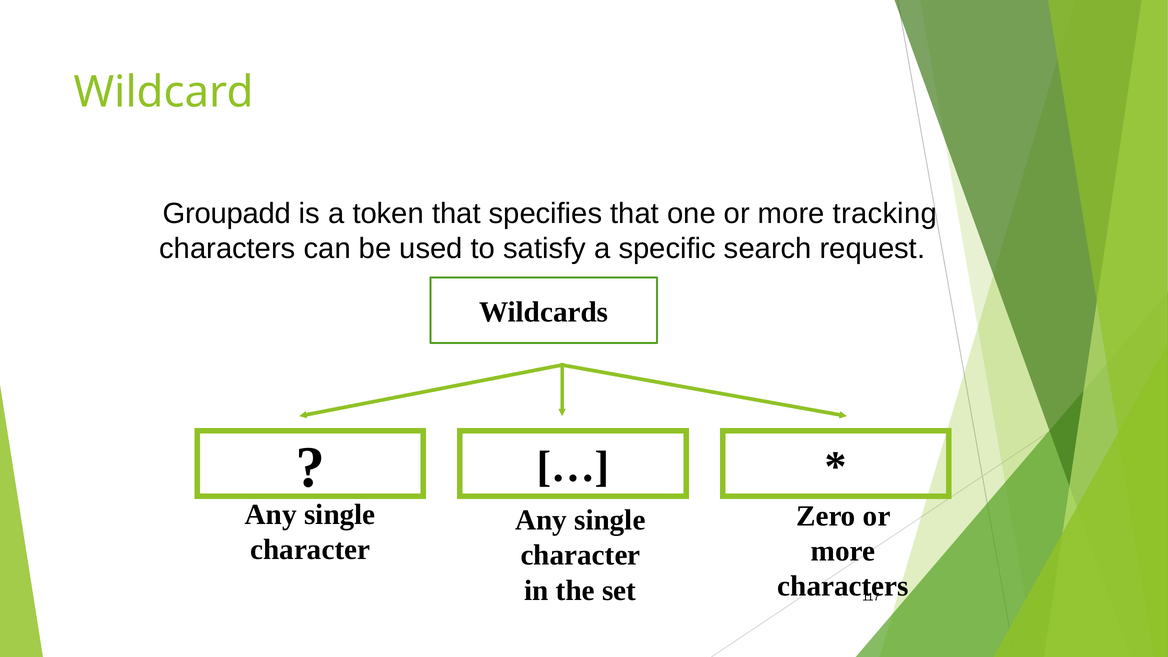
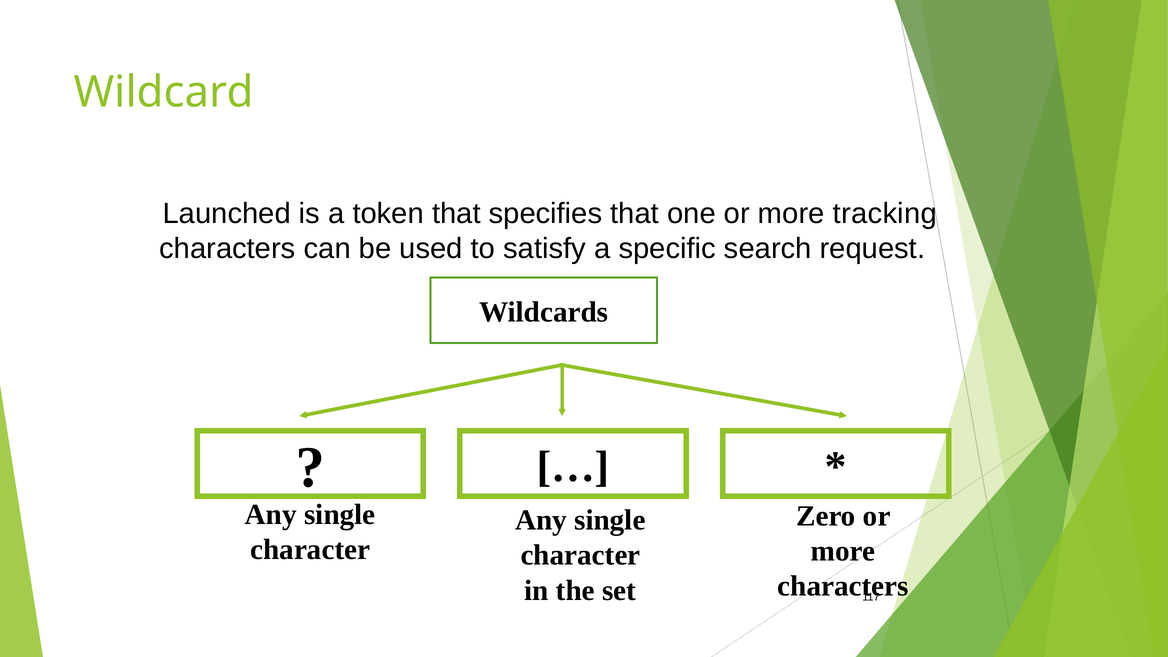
Groupadd: Groupadd -> Launched
